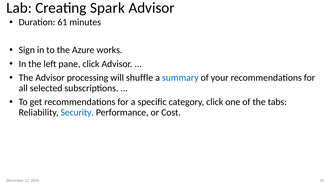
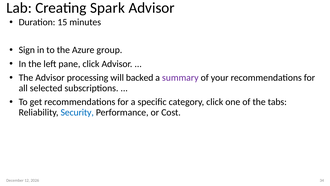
61: 61 -> 15
works: works -> group
shuffle: shuffle -> backed
summary colour: blue -> purple
